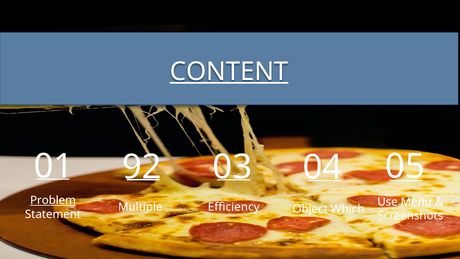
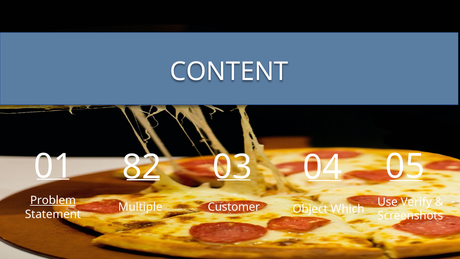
CONTENT underline: present -> none
92: 92 -> 82
Menu: Menu -> Verify
Efficiency: Efficiency -> Customer
